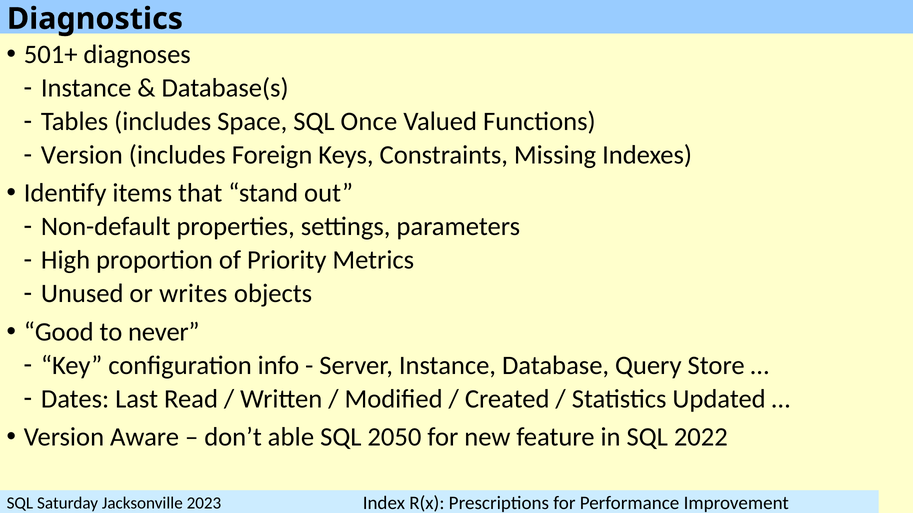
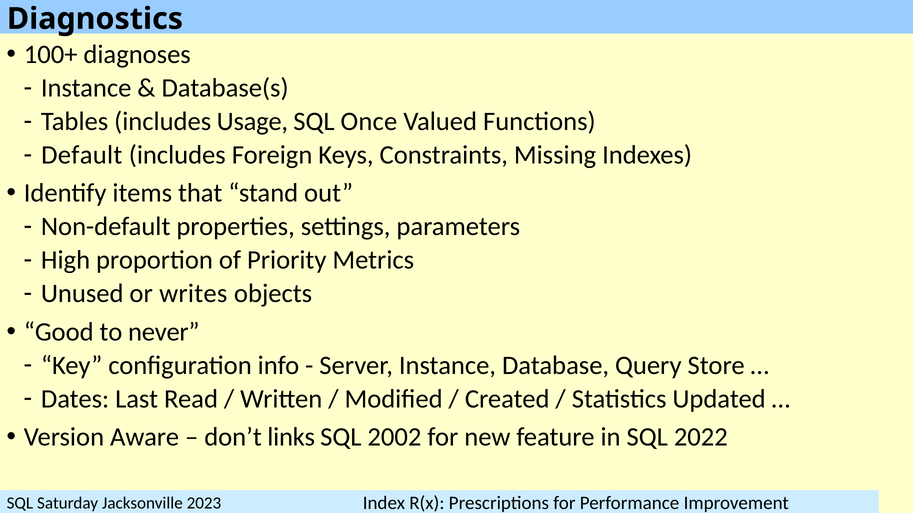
501+: 501+ -> 100+
Space: Space -> Usage
Version at (82, 155): Version -> Default
able: able -> links
2050: 2050 -> 2002
